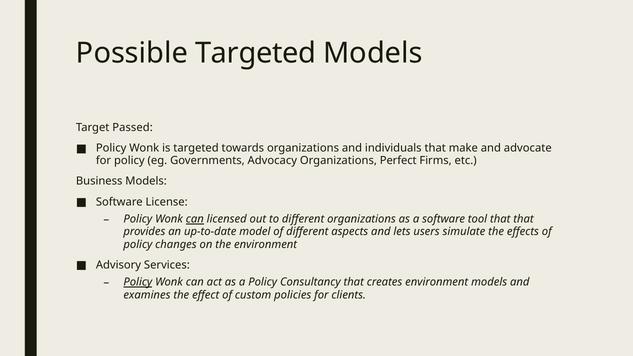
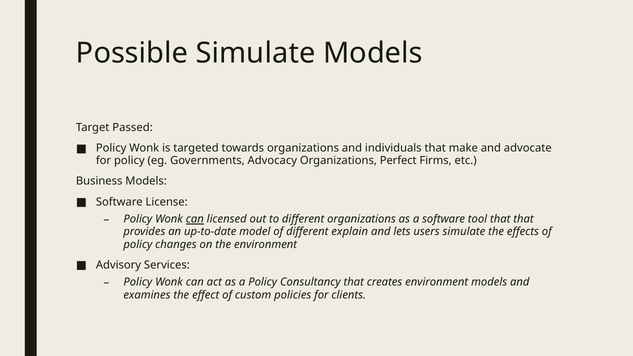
Possible Targeted: Targeted -> Simulate
aspects: aspects -> explain
Policy at (138, 282) underline: present -> none
